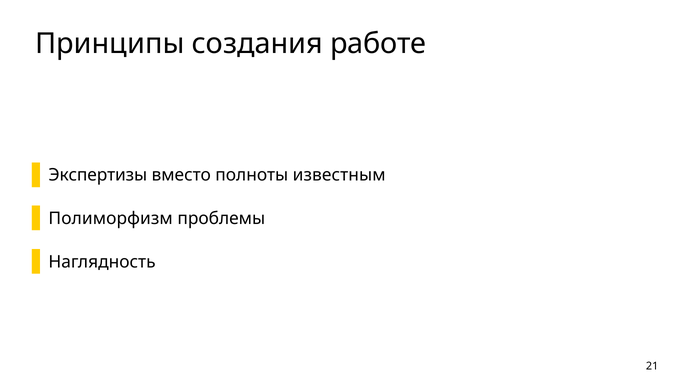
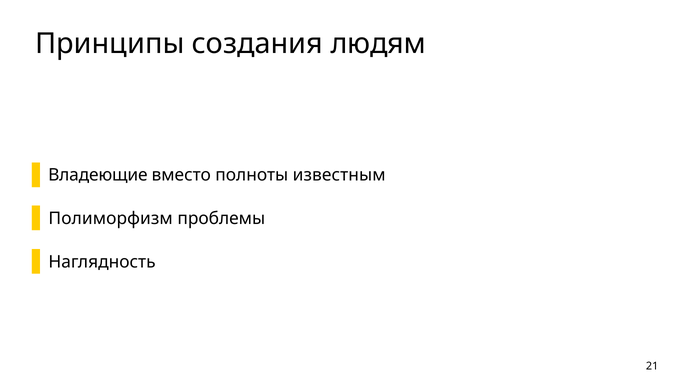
работе: работе -> людям
Экспертизы: Экспертизы -> Владеющие
